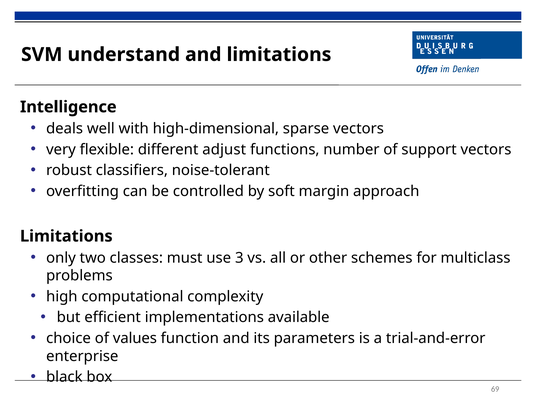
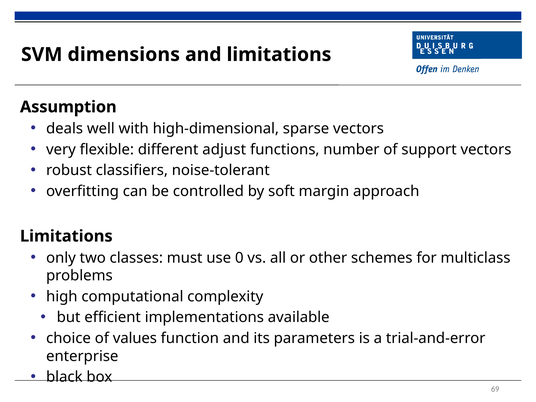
understand: understand -> dimensions
Intelligence: Intelligence -> Assumption
3: 3 -> 0
